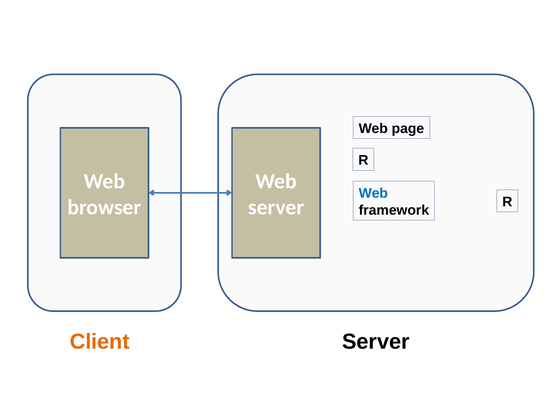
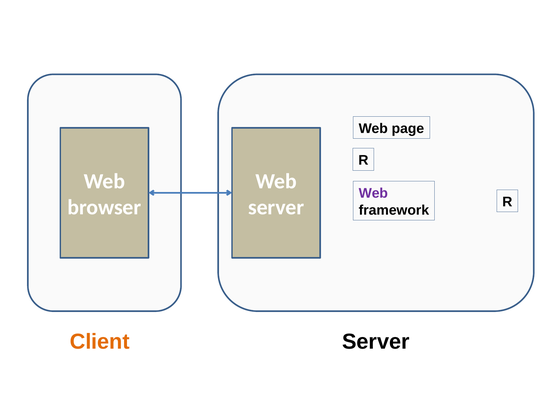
Web at (373, 193) colour: blue -> purple
